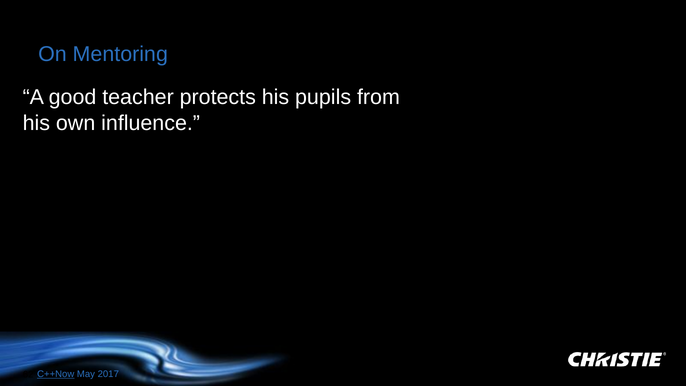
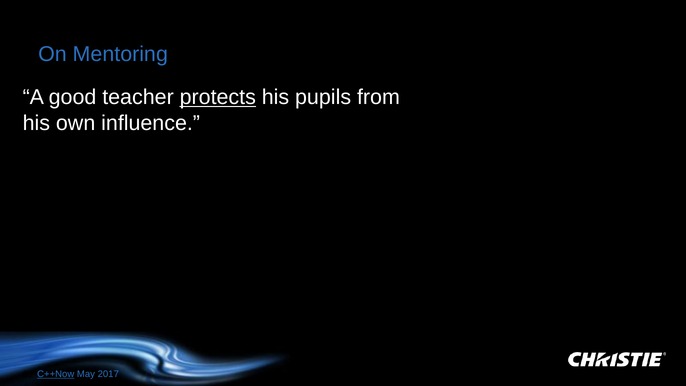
protects underline: none -> present
